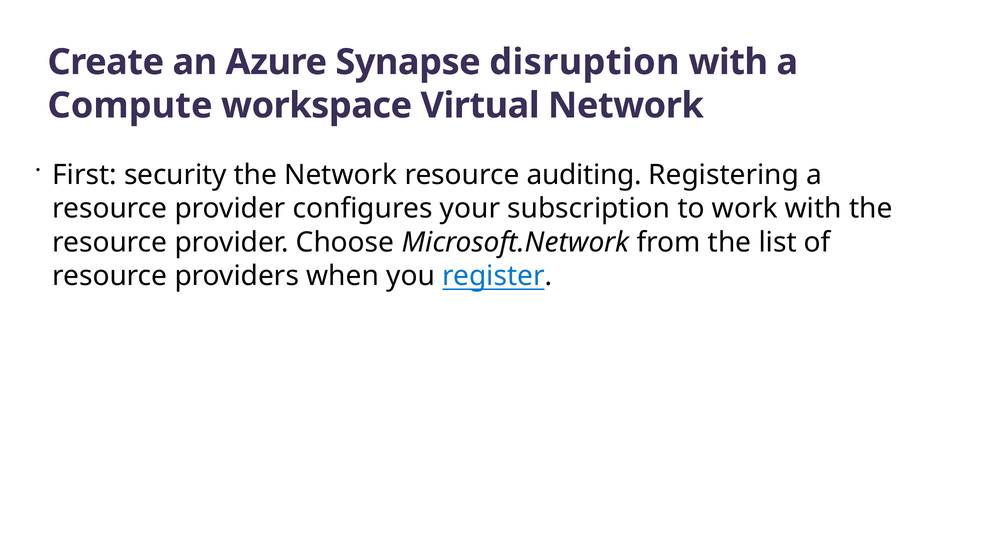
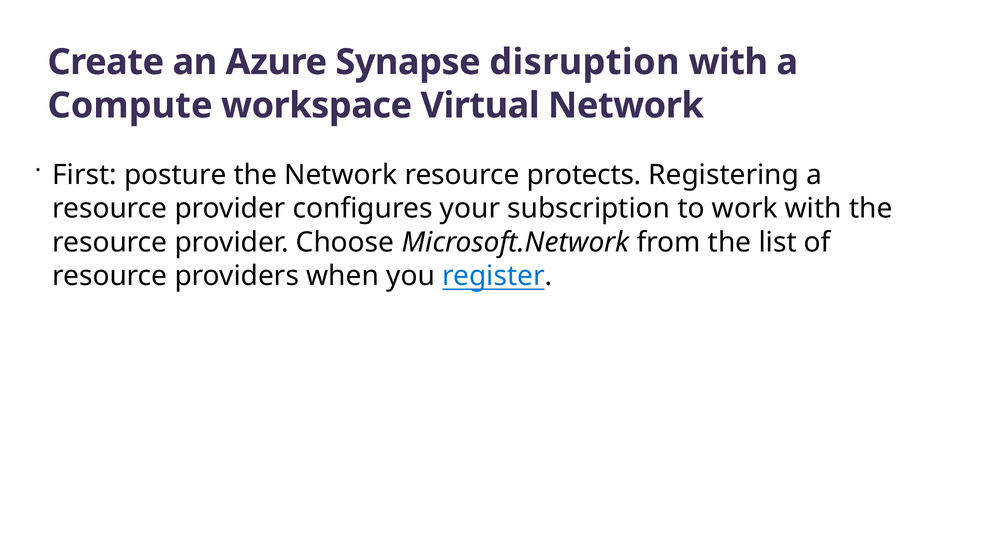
security: security -> posture
auditing: auditing -> protects
